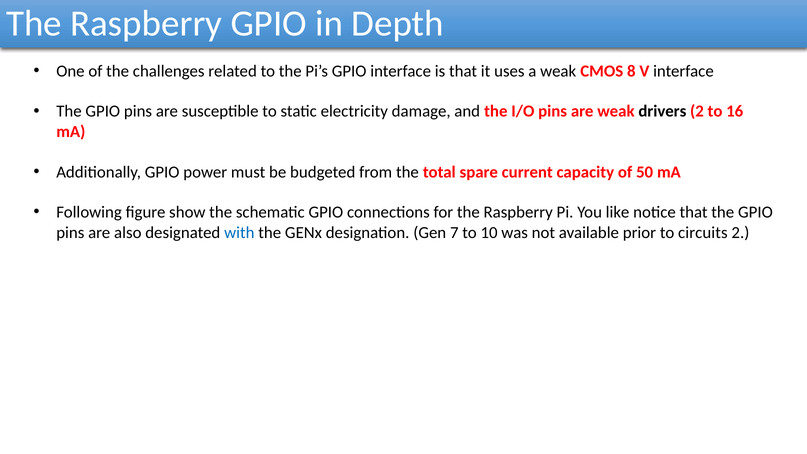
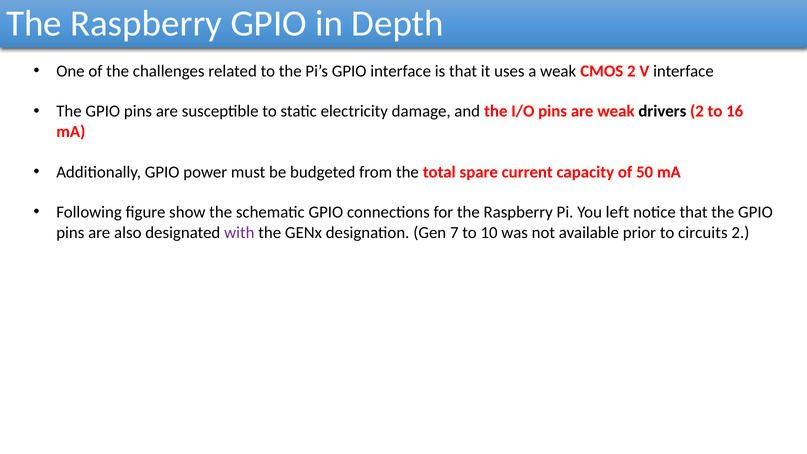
CMOS 8: 8 -> 2
like: like -> left
with colour: blue -> purple
